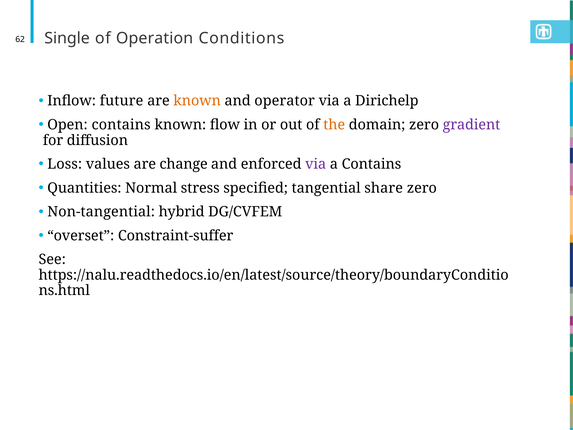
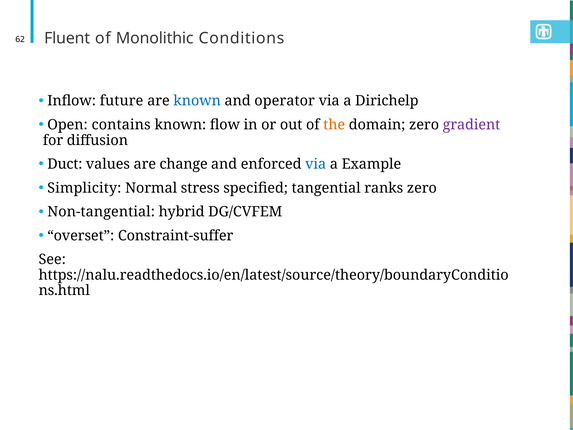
Single: Single -> Fluent
Operation: Operation -> Monolithic
known at (197, 101) colour: orange -> blue
Loss: Loss -> Duct
via at (316, 164) colour: purple -> blue
a Contains: Contains -> Example
Quantities: Quantities -> Simplicity
share: share -> ranks
